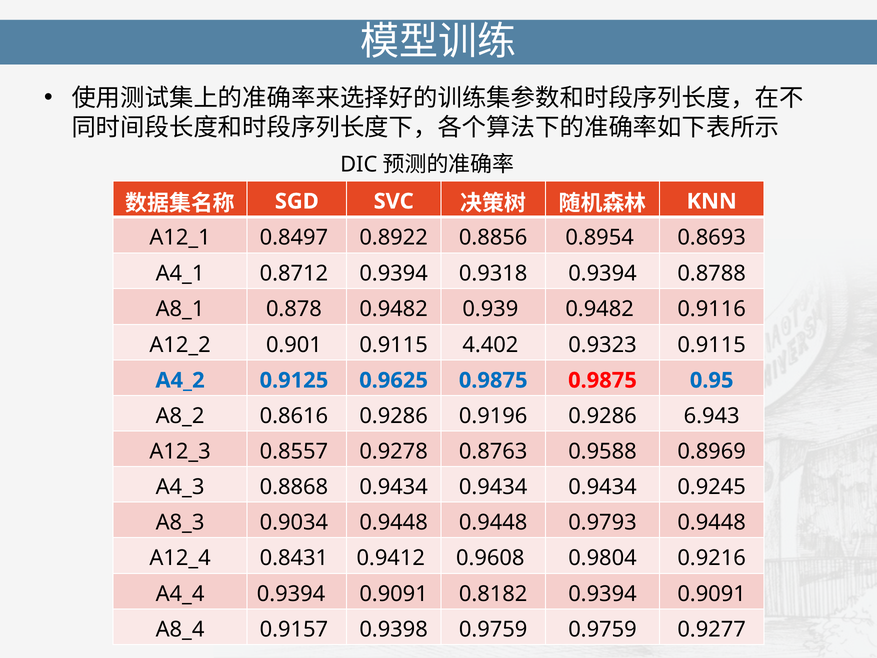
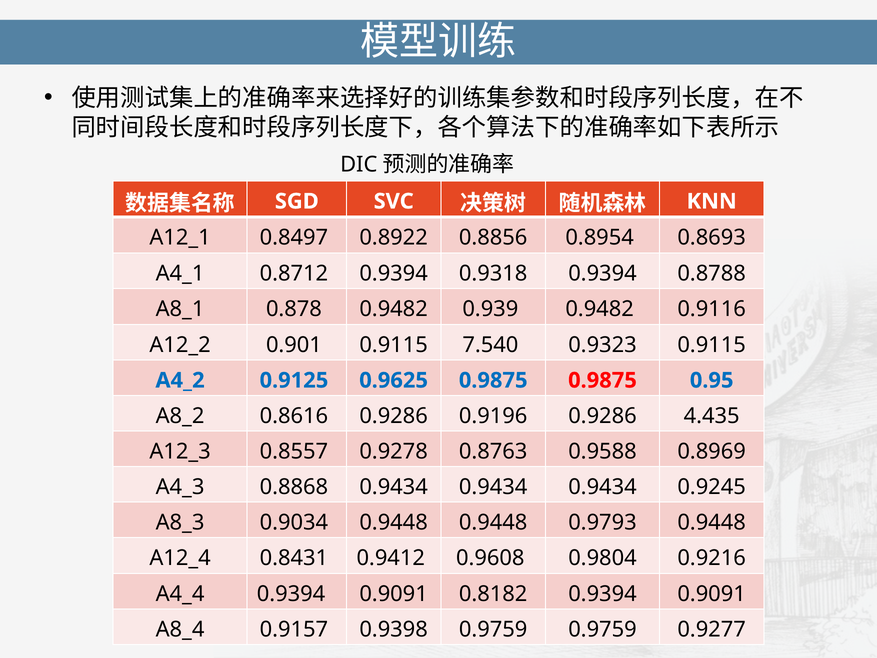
4.402: 4.402 -> 7.540
6.943: 6.943 -> 4.435
